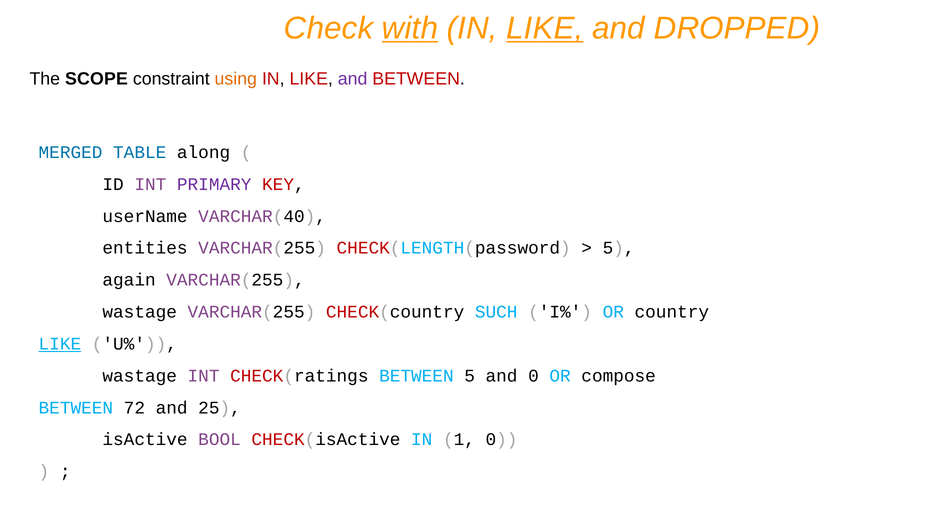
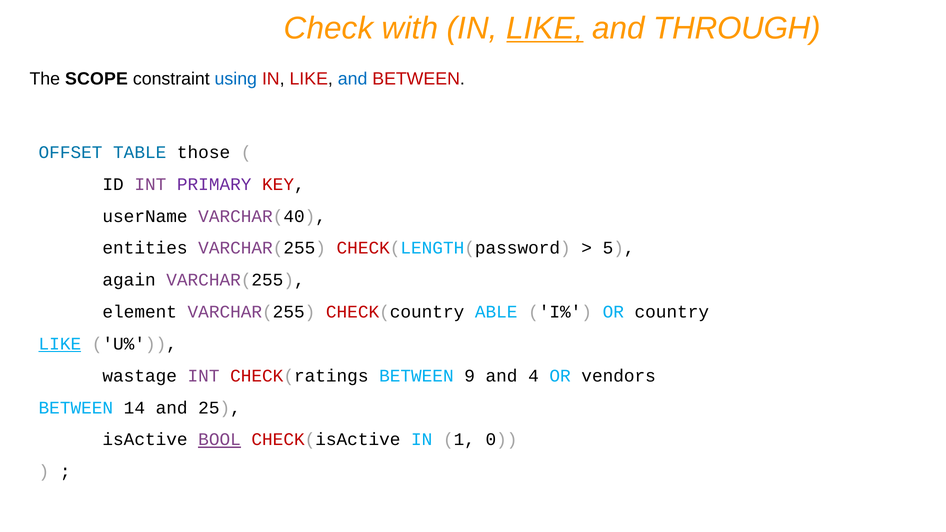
with underline: present -> none
DROPPED: DROPPED -> THROUGH
using colour: orange -> blue
and at (353, 79) colour: purple -> blue
MERGED: MERGED -> OFFSET
along: along -> those
wastage at (140, 312): wastage -> element
SUCH: SUCH -> ABLE
BETWEEN 5: 5 -> 9
and 0: 0 -> 4
compose: compose -> vendors
72: 72 -> 14
BOOL underline: none -> present
